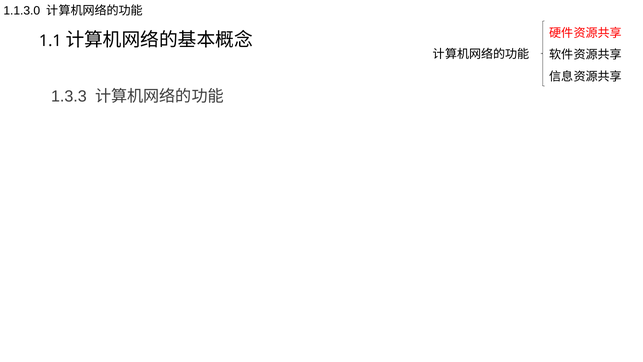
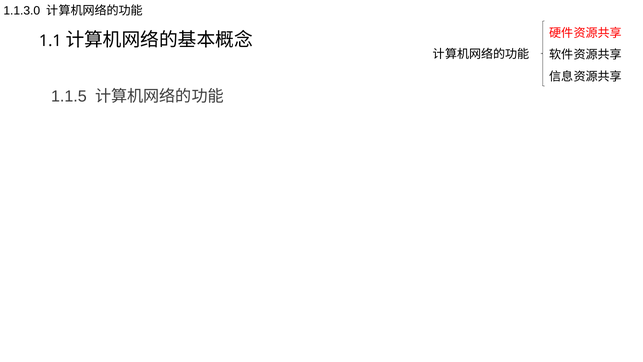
1.3.3: 1.3.3 -> 1.1.5
